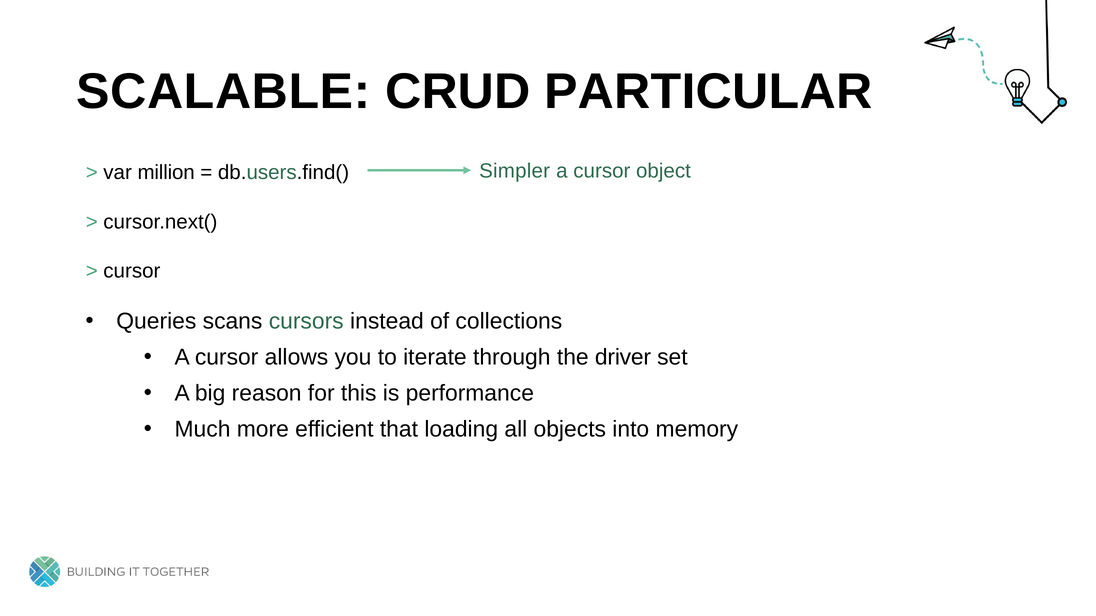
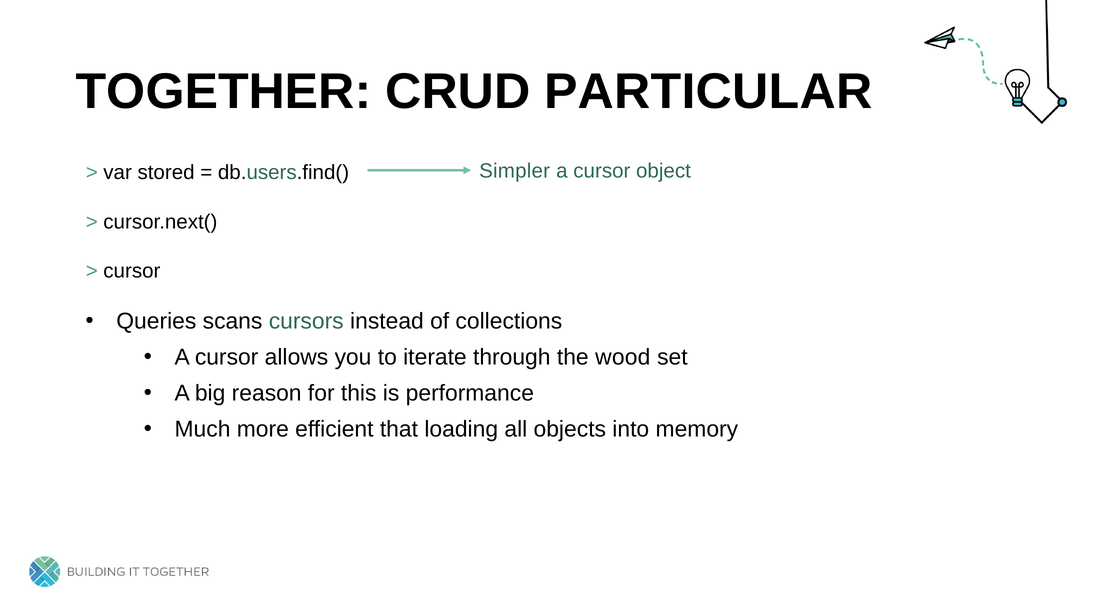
SCALABLE: SCALABLE -> TOGETHER
million: million -> stored
driver: driver -> wood
